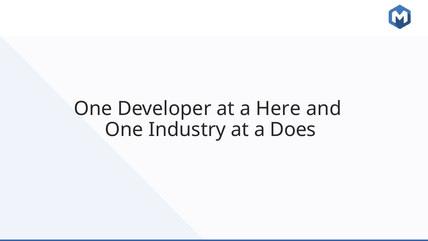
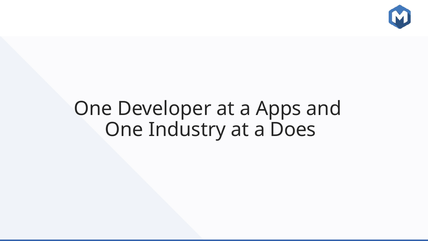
Here: Here -> Apps
